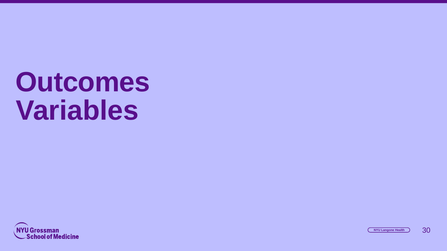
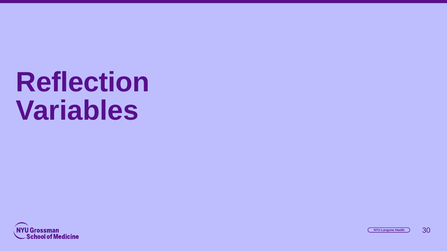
Outcomes: Outcomes -> Reflection
